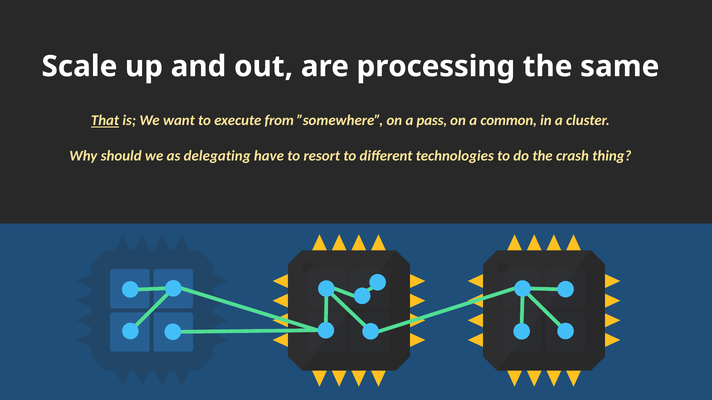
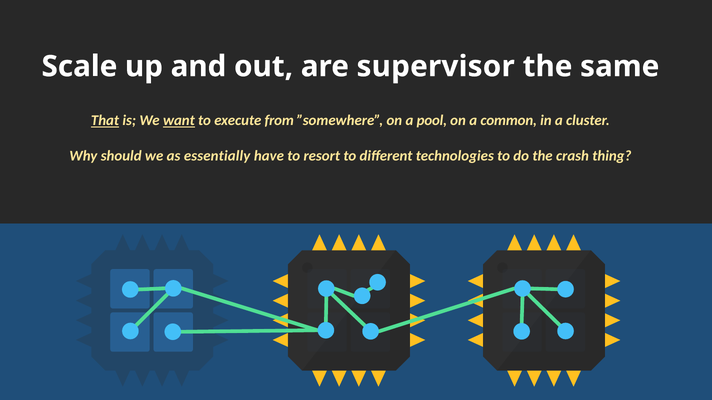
processing: processing -> supervisor
want underline: none -> present
pass: pass -> pool
delegating: delegating -> essentially
